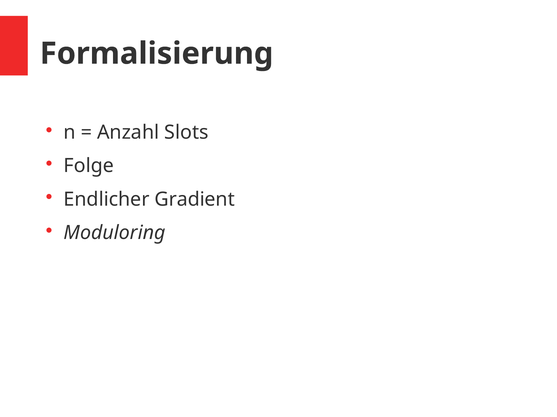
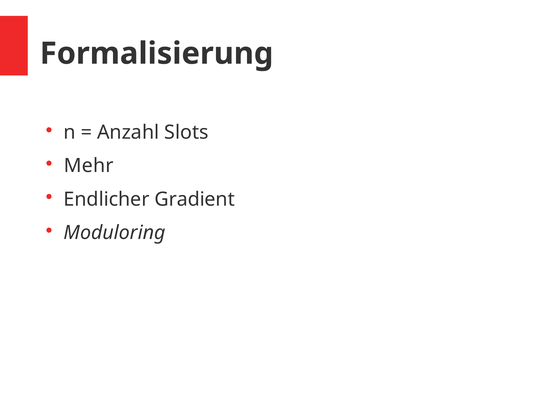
Folge: Folge -> Mehr
